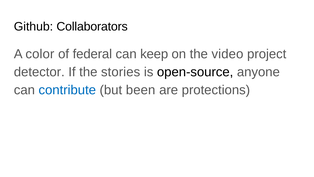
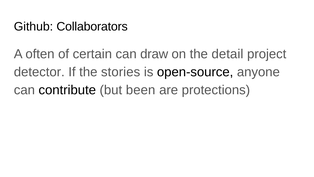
color: color -> often
federal: federal -> certain
keep: keep -> draw
video: video -> detail
contribute colour: blue -> black
